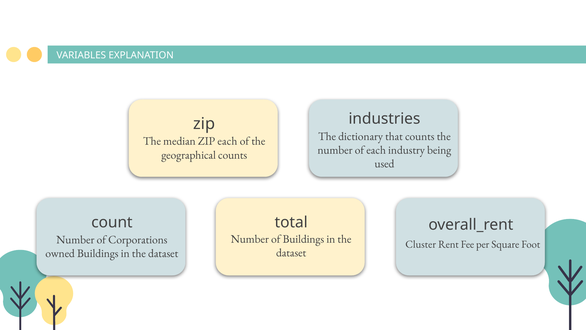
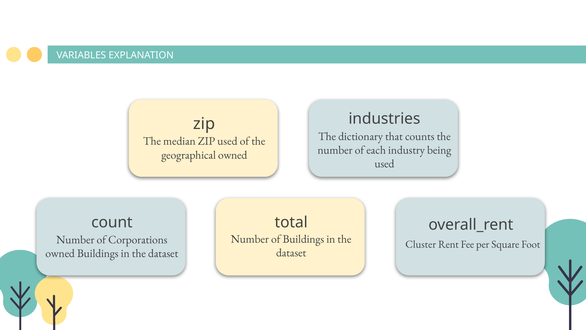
ZIP each: each -> used
geographical counts: counts -> owned
